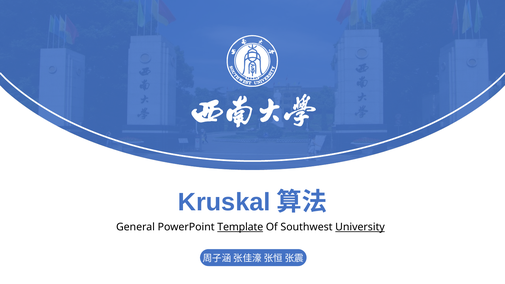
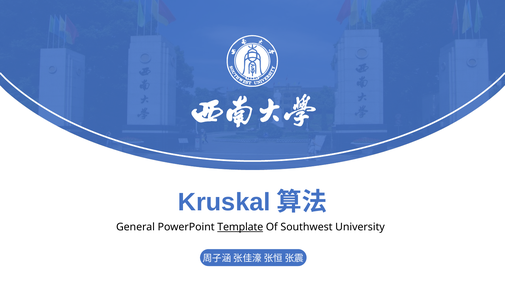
University underline: present -> none
